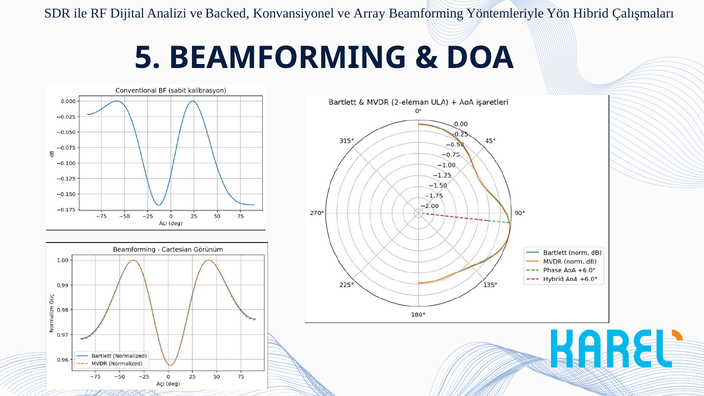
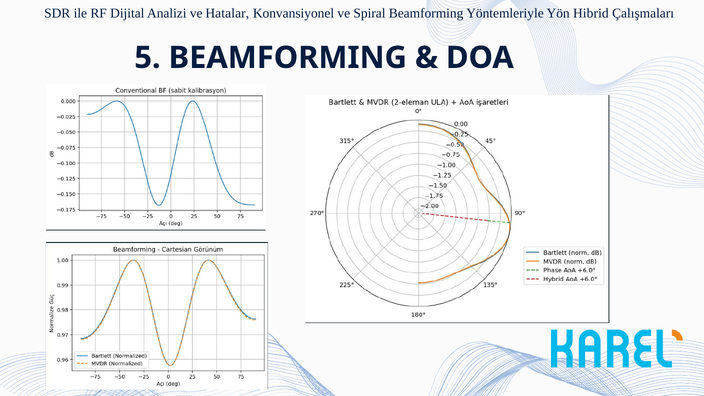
Backed: Backed -> Hatalar
Array: Array -> Spiral
